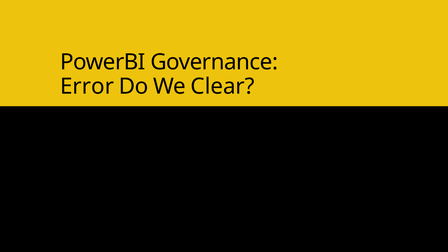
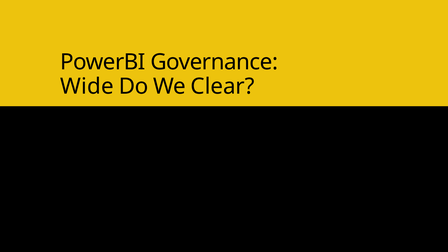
Error: Error -> Wide
